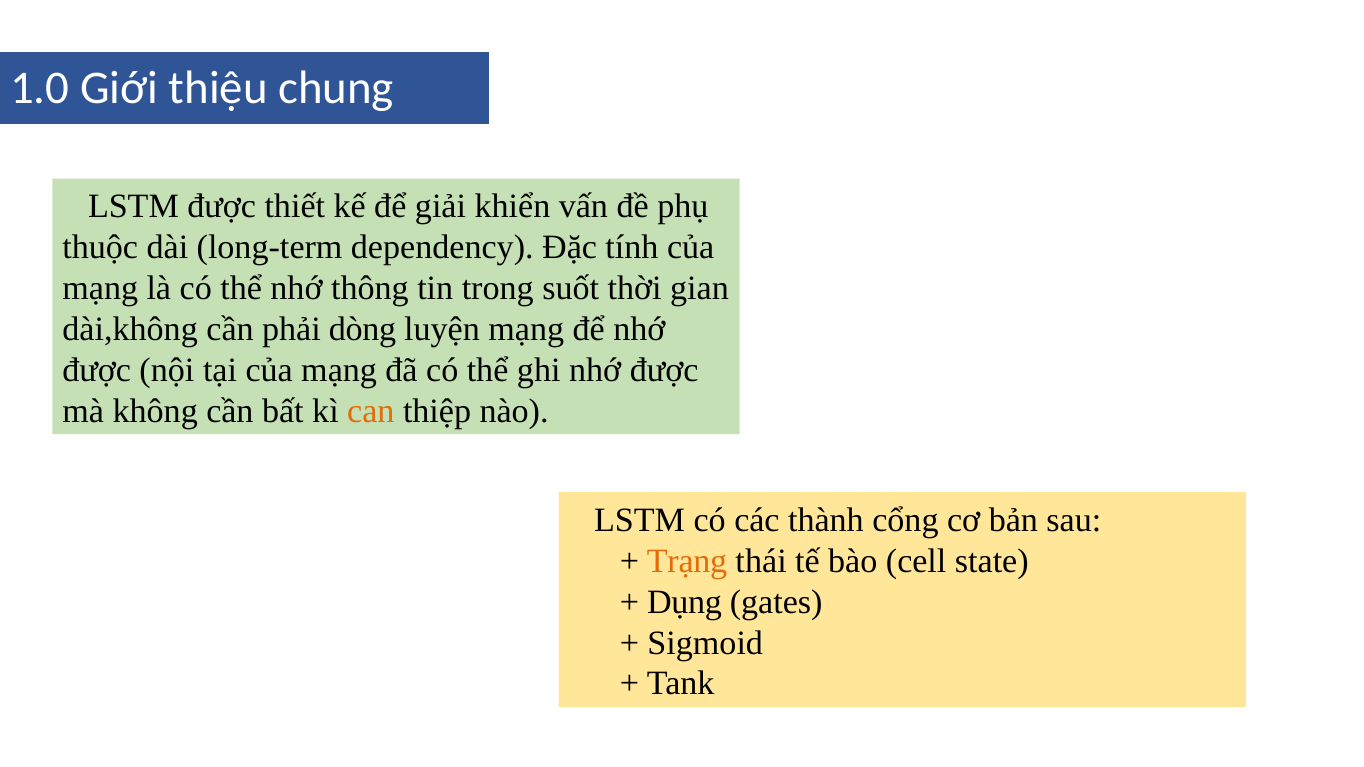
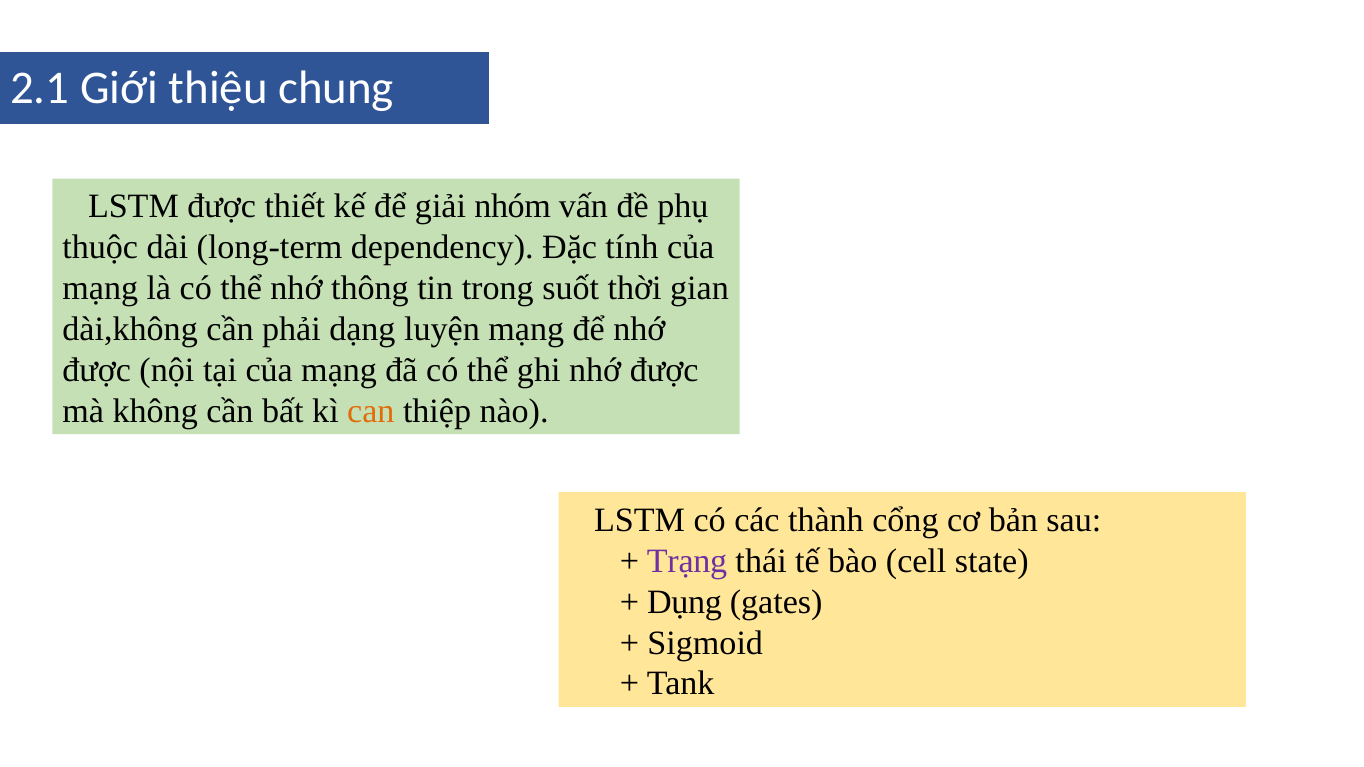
1.0: 1.0 -> 2.1
khiển: khiển -> nhóm
dòng: dòng -> dạng
Trạng colour: orange -> purple
